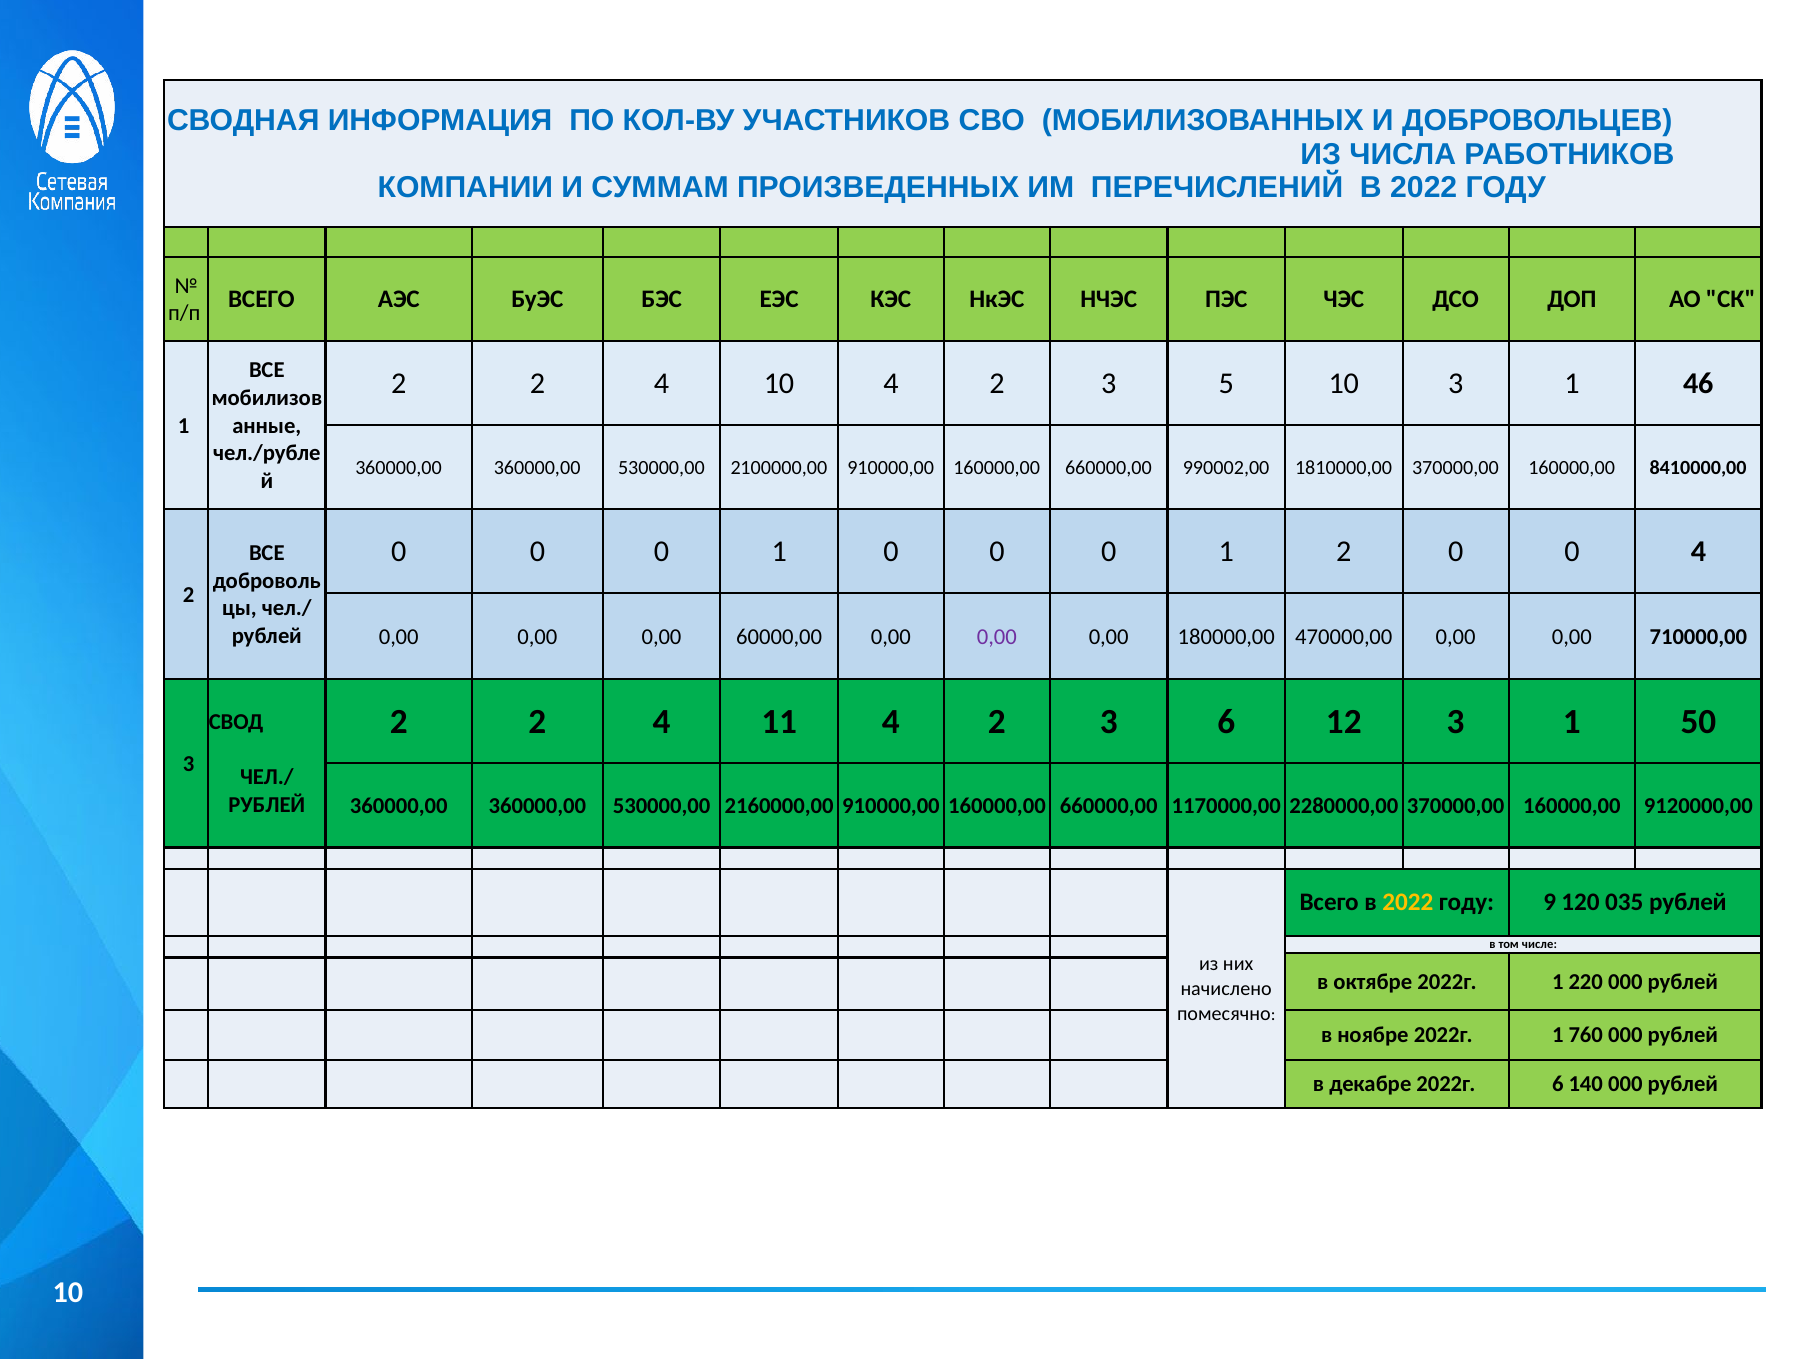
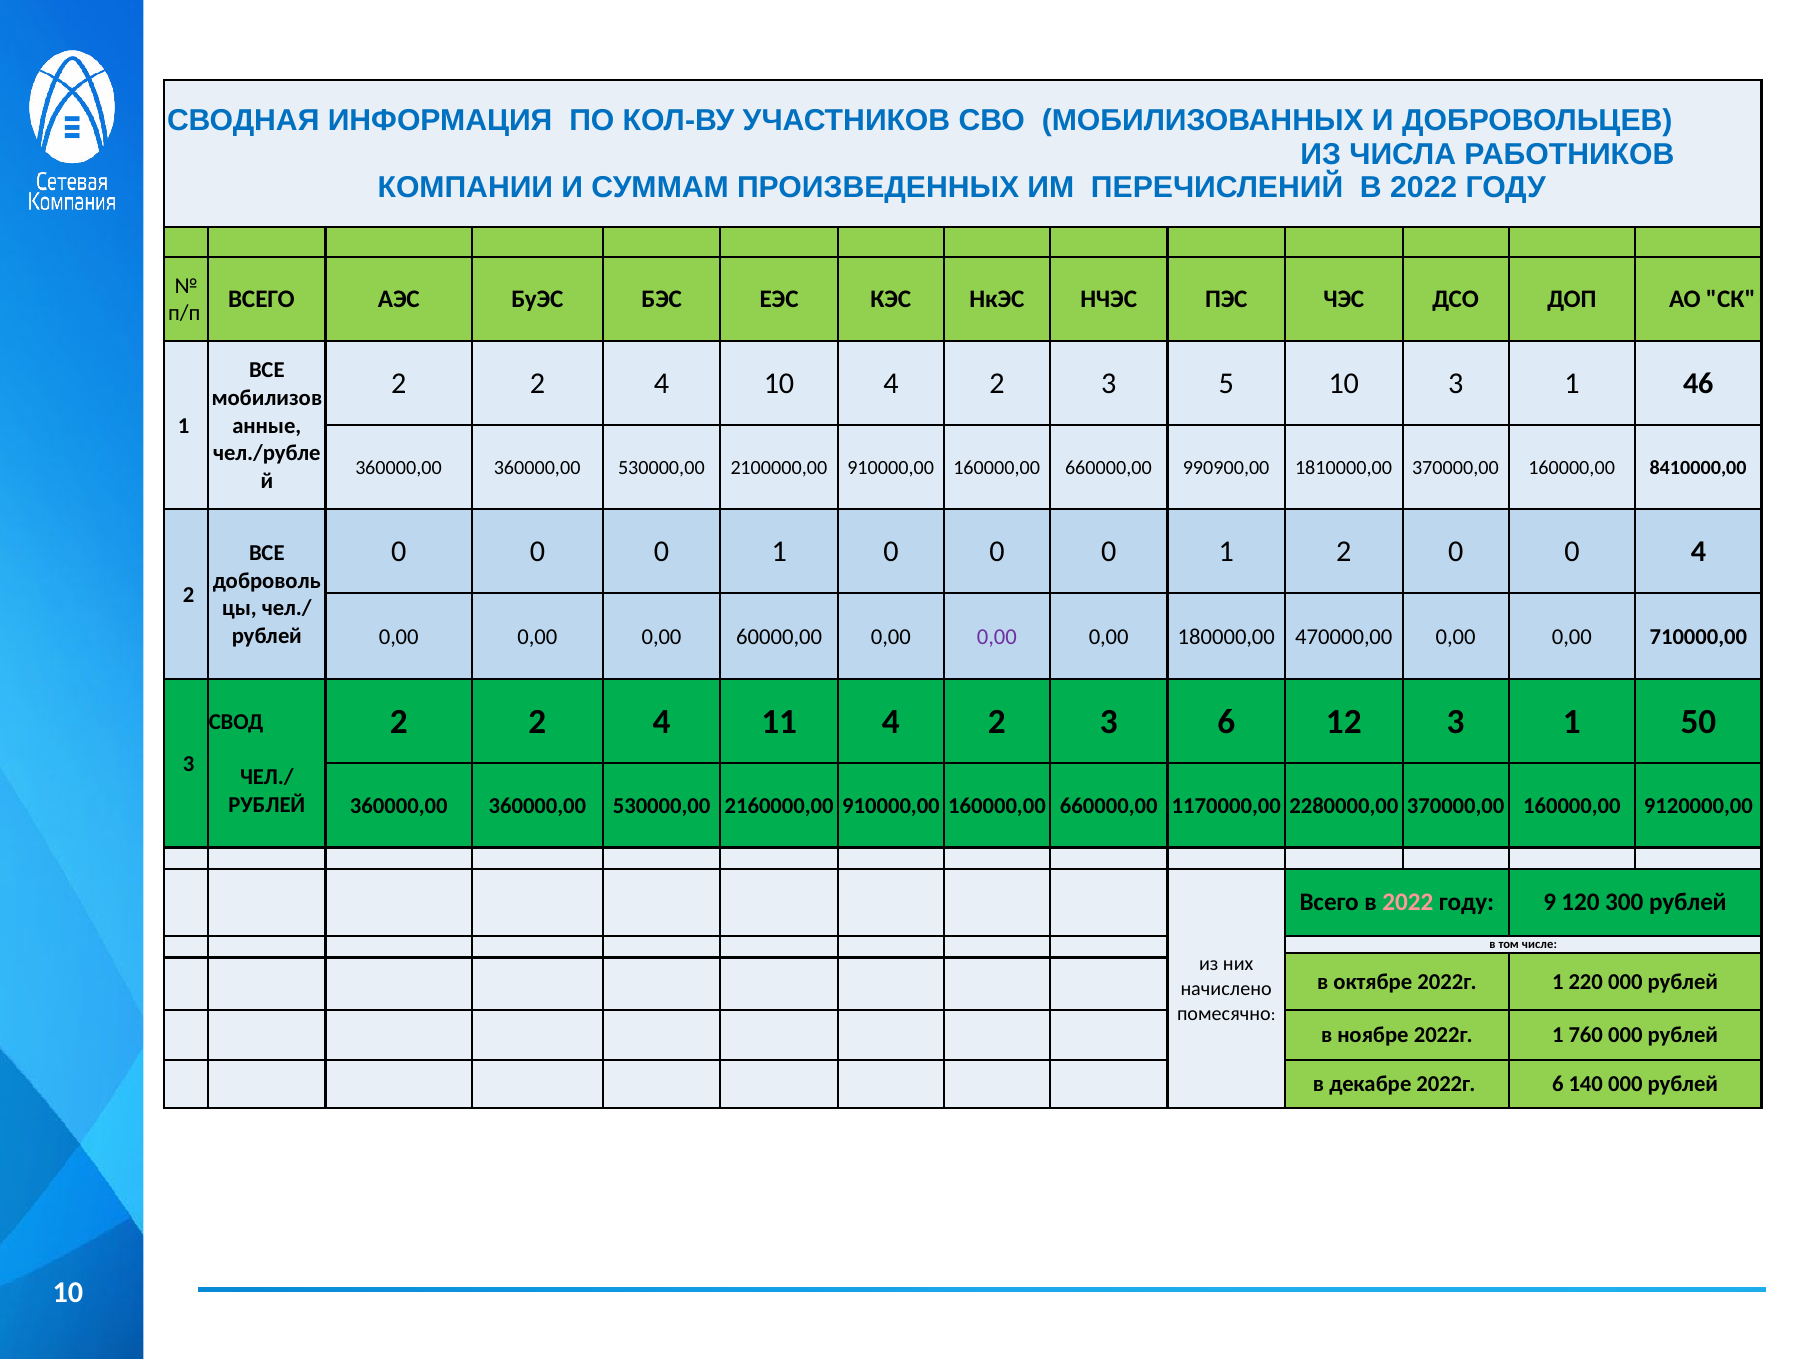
990002,00: 990002,00 -> 990900,00
2022 at (1408, 903) colour: yellow -> pink
035: 035 -> 300
